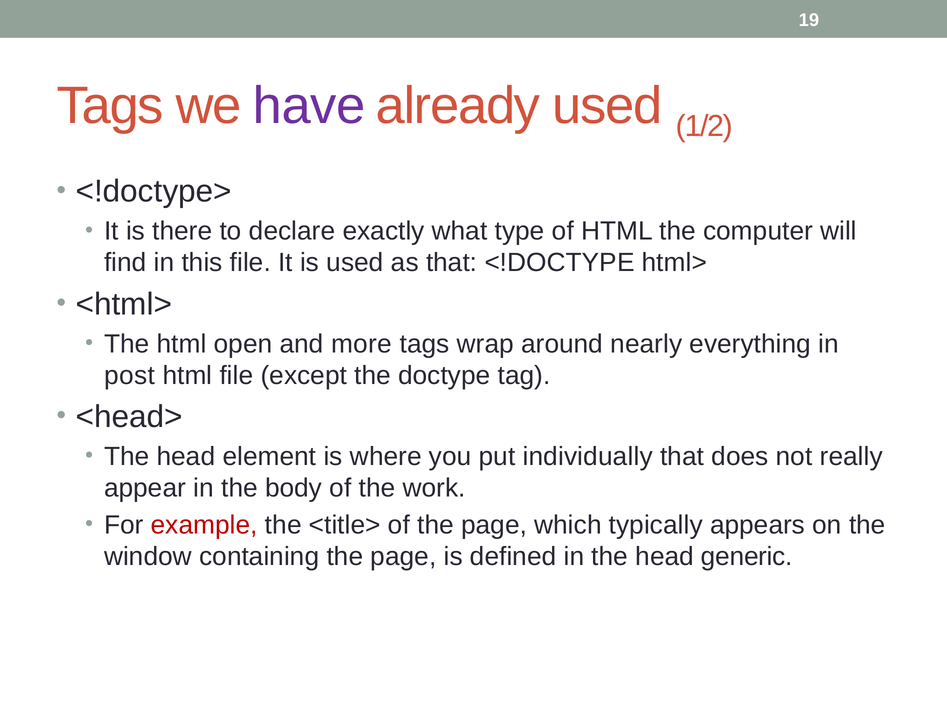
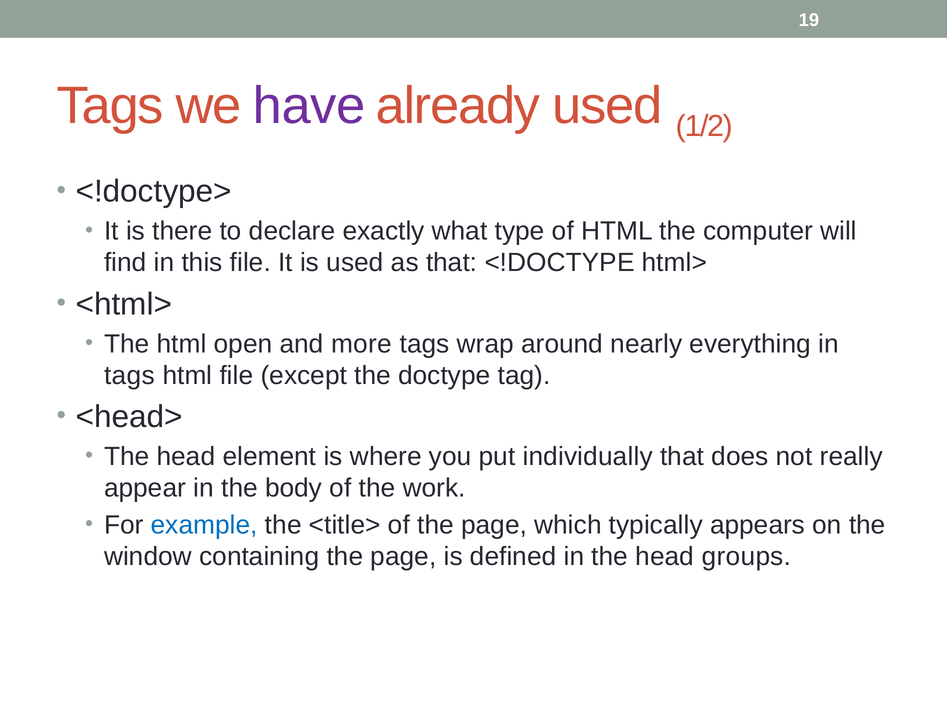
post at (130, 376): post -> tags
example colour: red -> blue
generic: generic -> groups
